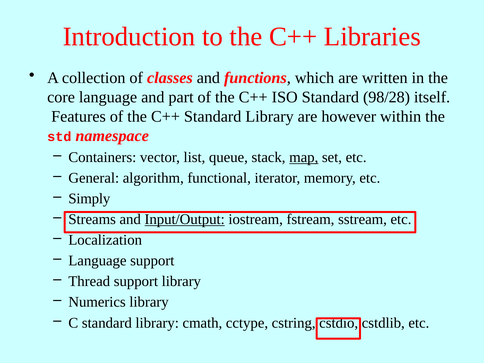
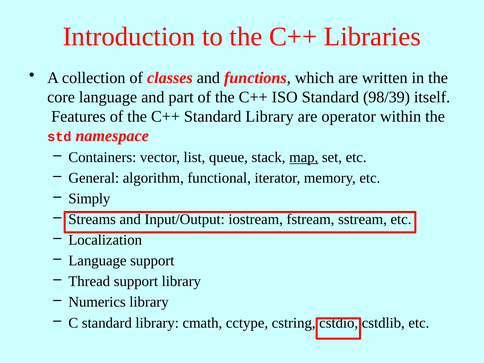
98/28: 98/28 -> 98/39
however: however -> operator
Input/Output underline: present -> none
